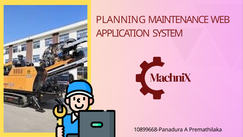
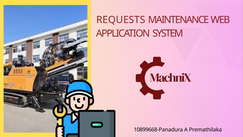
PLANNING: PLANNING -> REQUESTS
